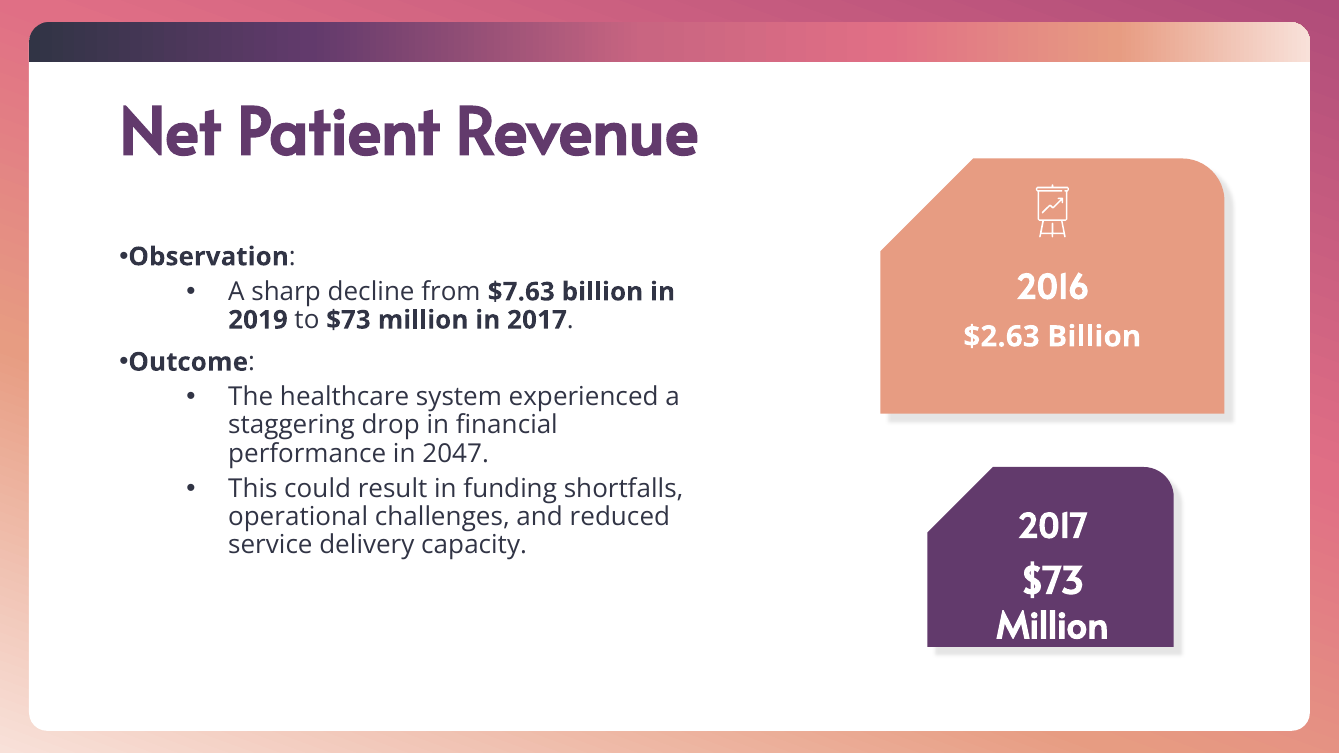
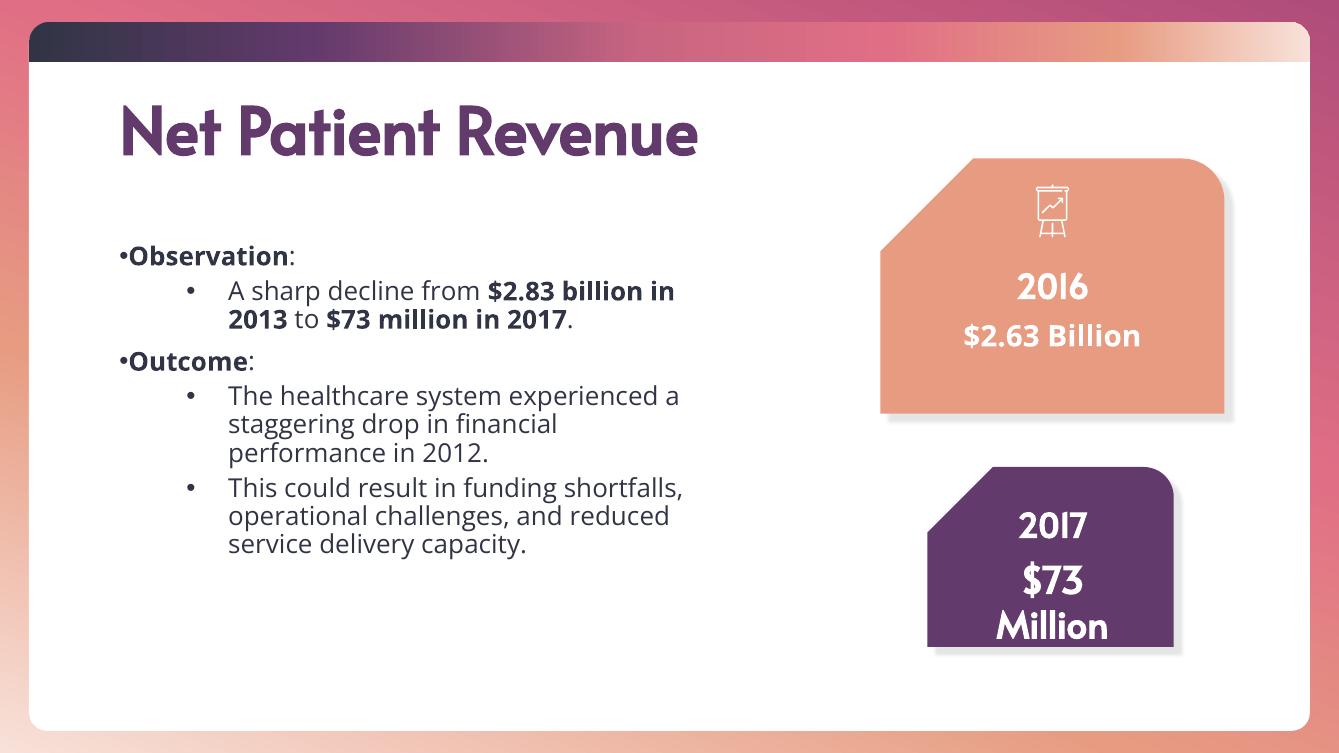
$7.63: $7.63 -> $2.83
2019: 2019 -> 2013
2047: 2047 -> 2012
